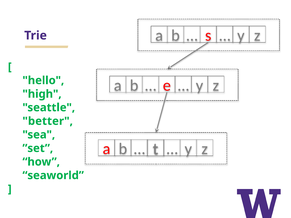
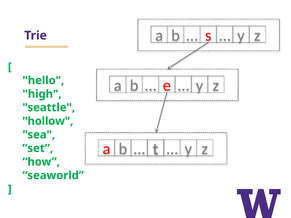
better: better -> hollow
